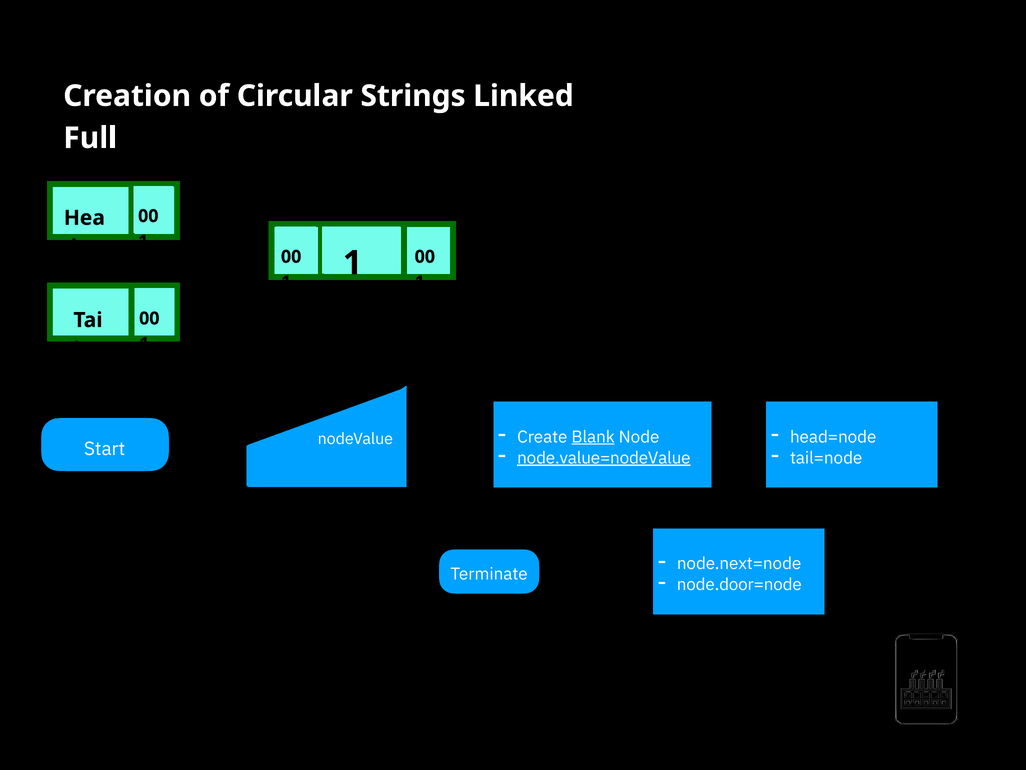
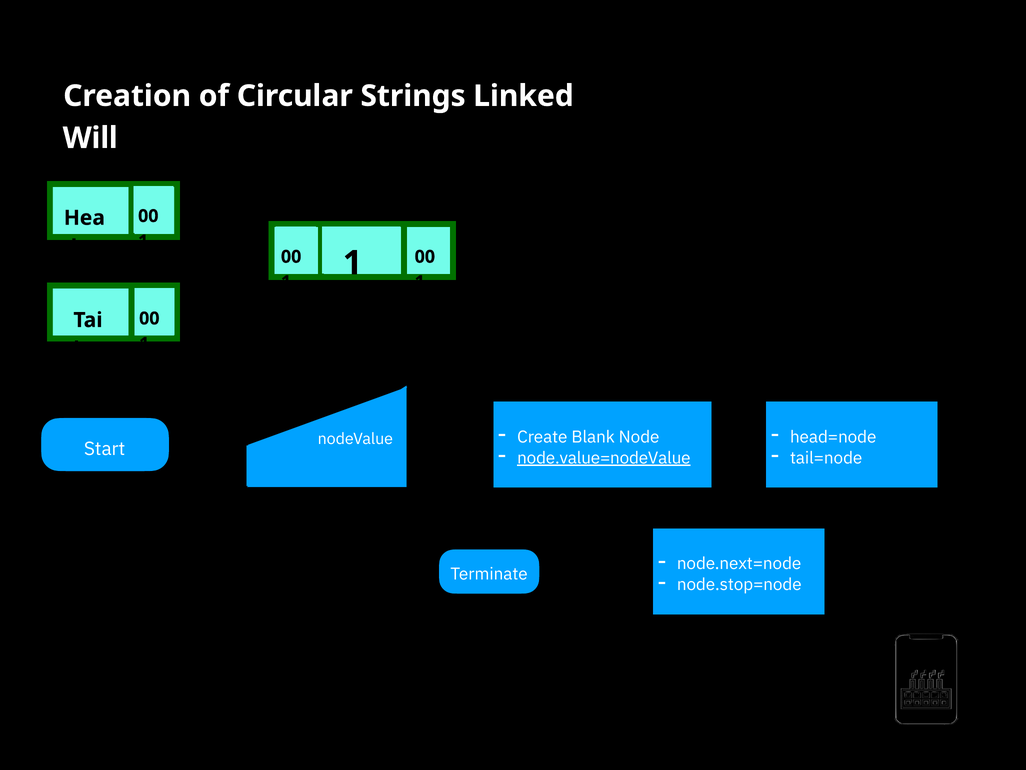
Full: Full -> Will
Blank underline: present -> none
node.door=node: node.door=node -> node.stop=node
